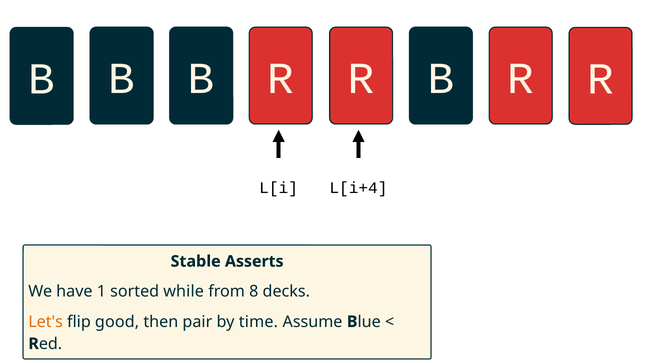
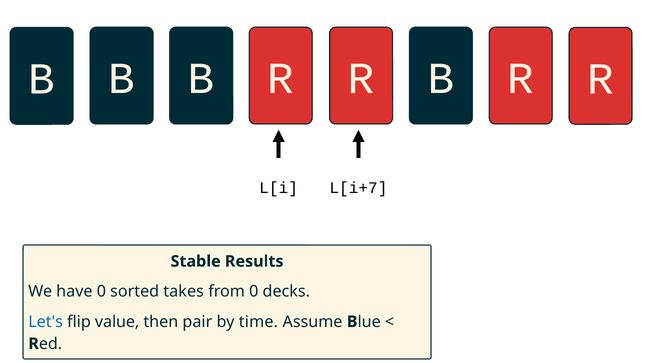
L[i+4: L[i+4 -> L[i+7
Asserts: Asserts -> Results
have 1: 1 -> 0
while: while -> takes
from 8: 8 -> 0
Let's colour: orange -> blue
good: good -> value
